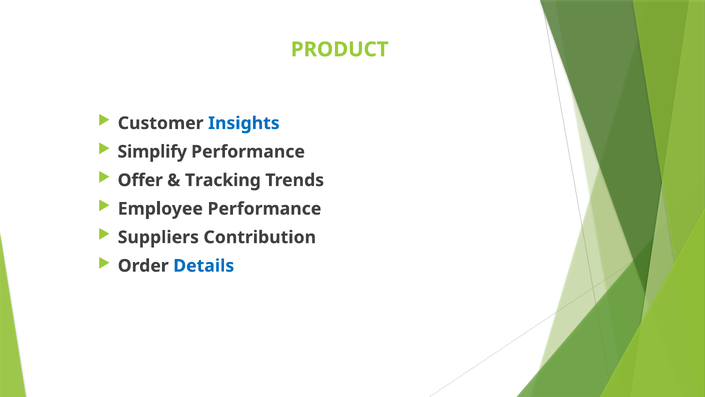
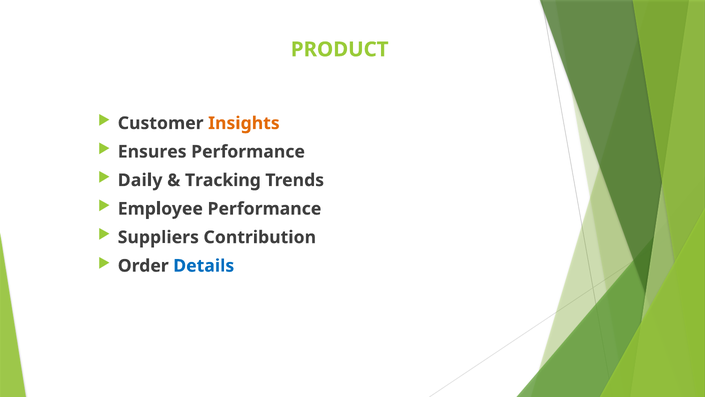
Insights colour: blue -> orange
Simplify: Simplify -> Ensures
Offer: Offer -> Daily
